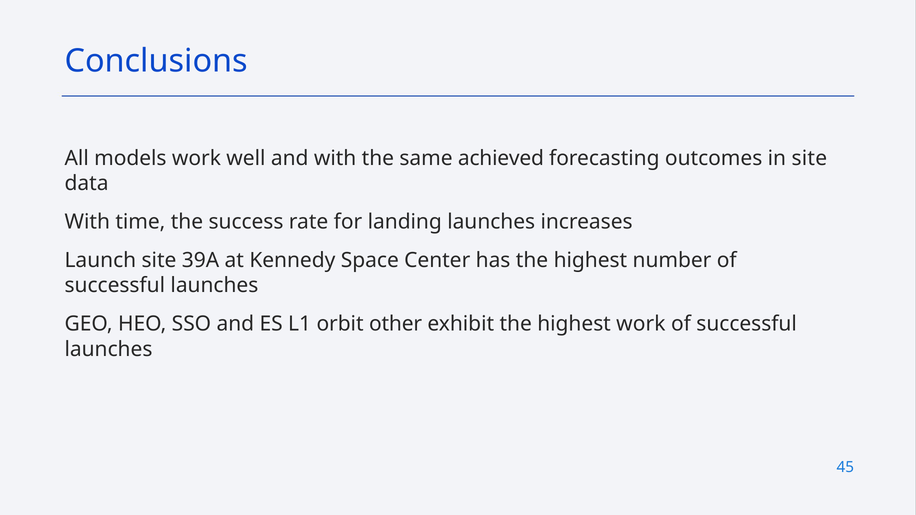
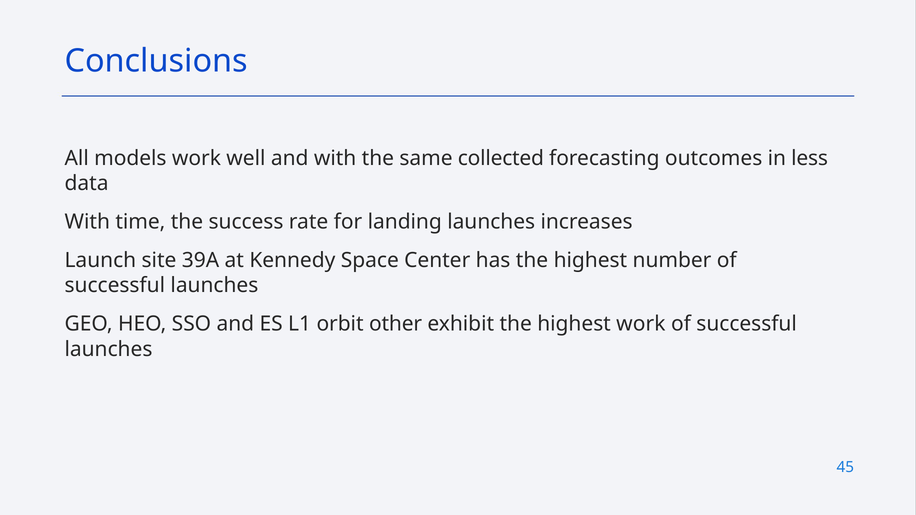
achieved: achieved -> collected
in site: site -> less
